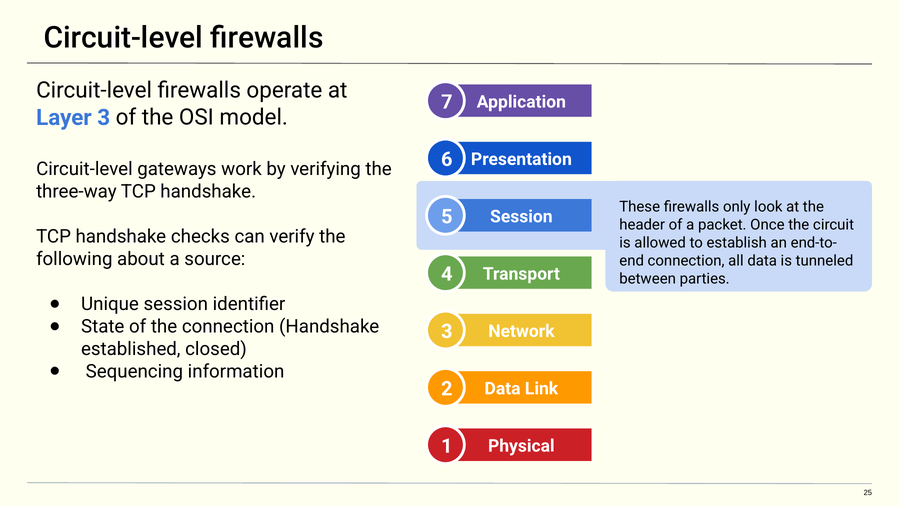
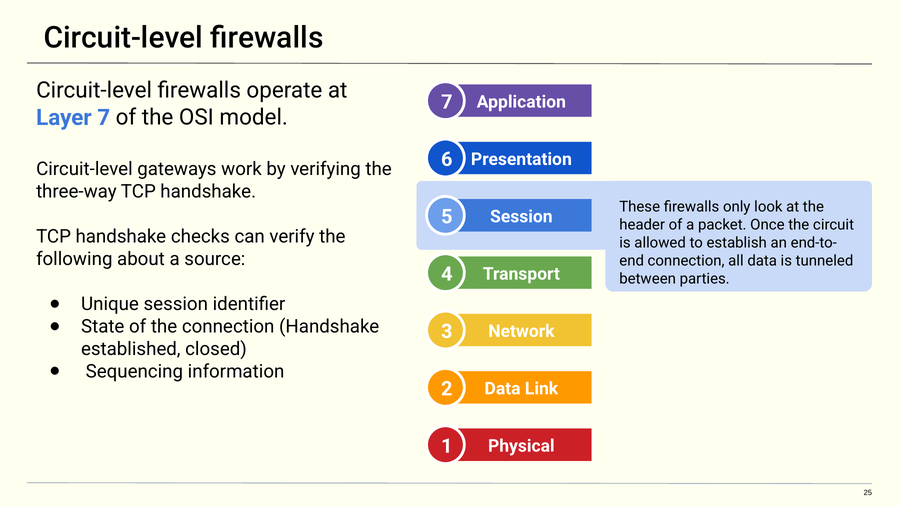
Layer 3: 3 -> 7
